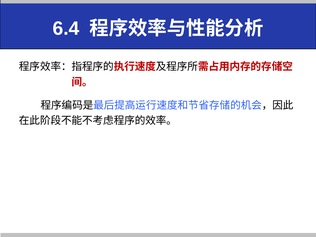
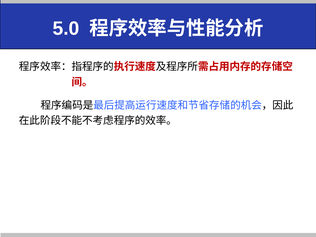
6.4: 6.4 -> 5.0
